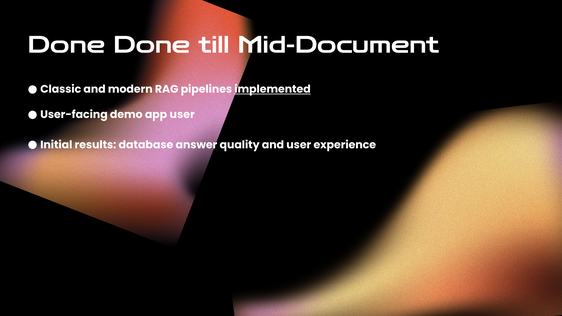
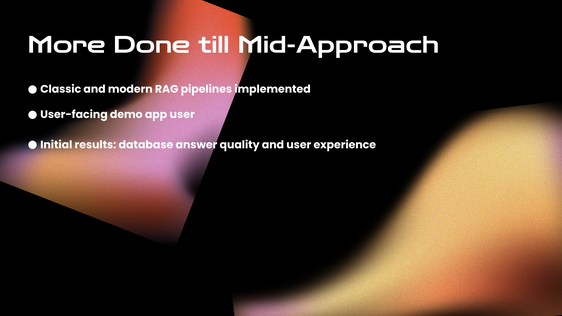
Done at (67, 45): Done -> More
Mid-Document: Mid-Document -> Mid-Approach
implemented underline: present -> none
